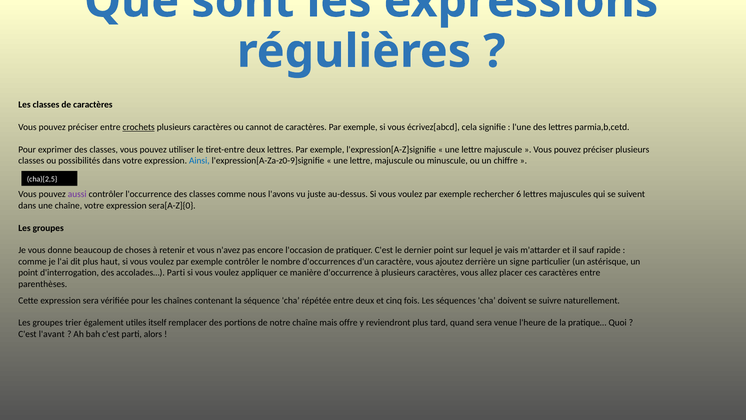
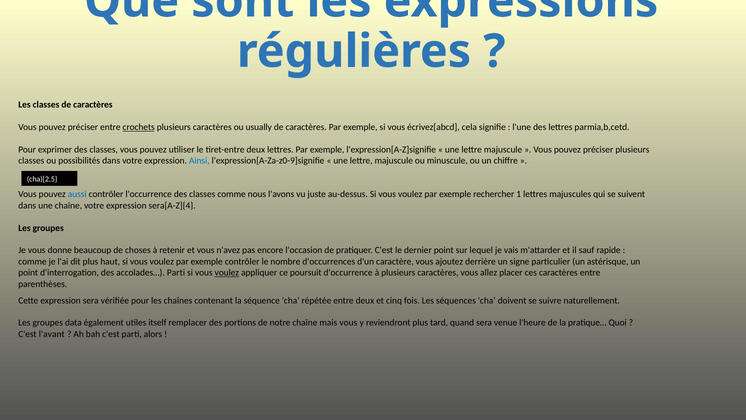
cannot: cannot -> usually
aussi colour: purple -> blue
6: 6 -> 1
sera[A-Z]{0: sera[A-Z]{0 -> sera[A-Z]{4
voulez at (227, 273) underline: none -> present
manière: manière -> poursuit
trier: trier -> data
mais offre: offre -> vous
